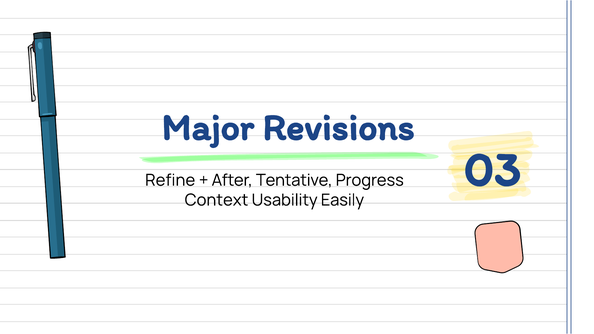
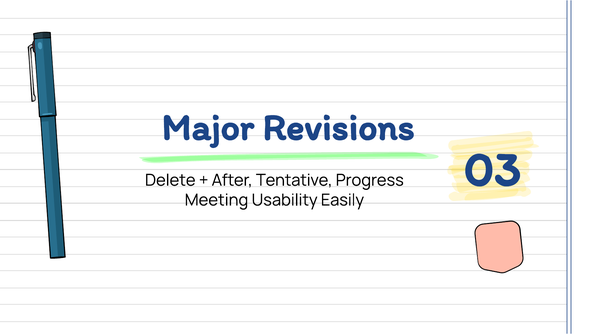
Refine: Refine -> Delete
Context: Context -> Meeting
